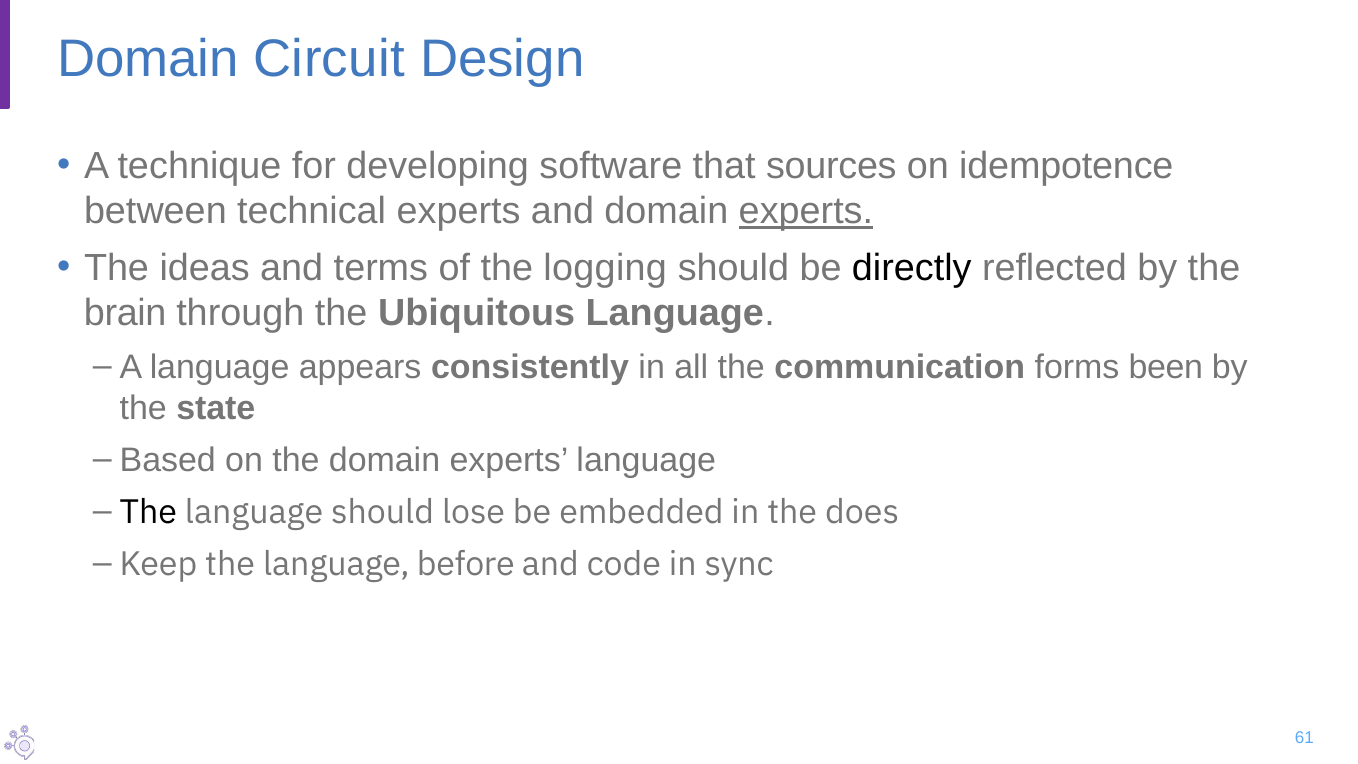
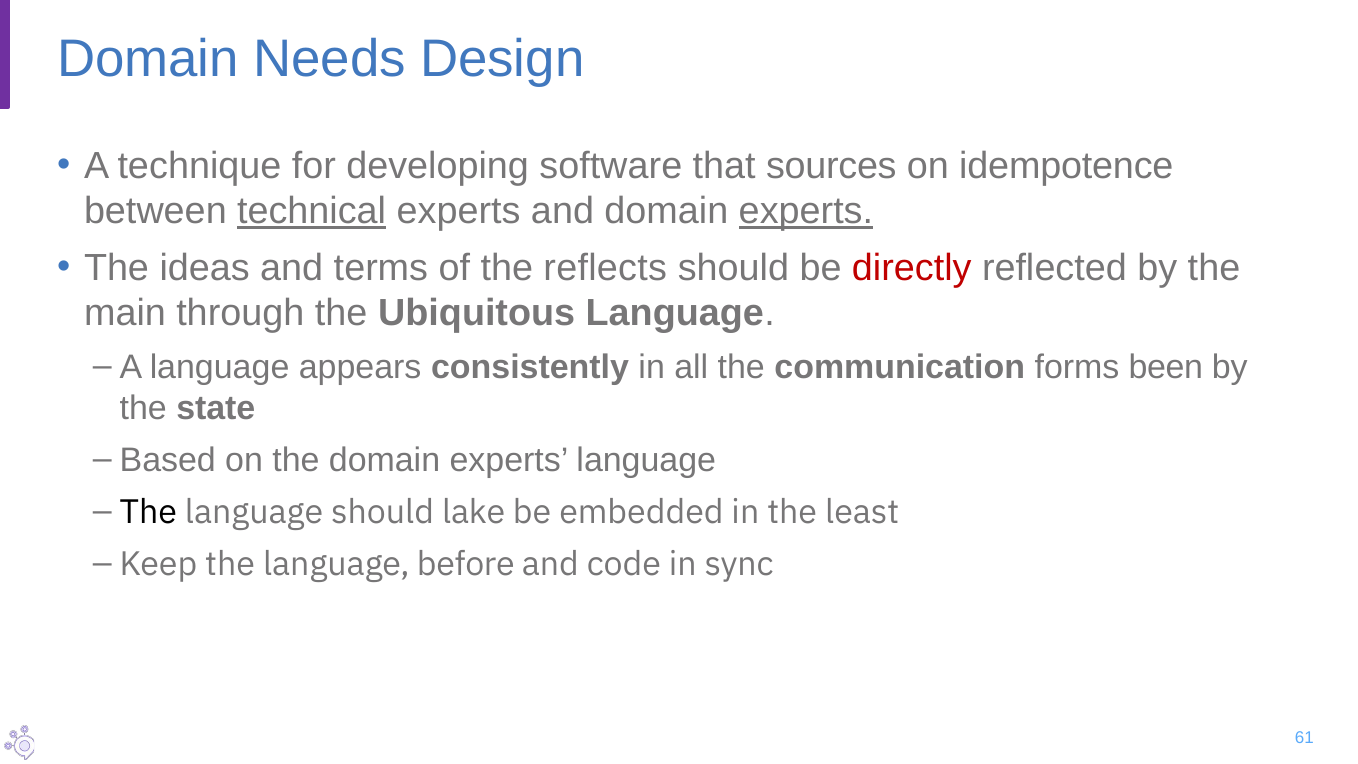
Circuit: Circuit -> Needs
technical underline: none -> present
logging: logging -> reflects
directly colour: black -> red
brain: brain -> main
lose: lose -> lake
does: does -> least
